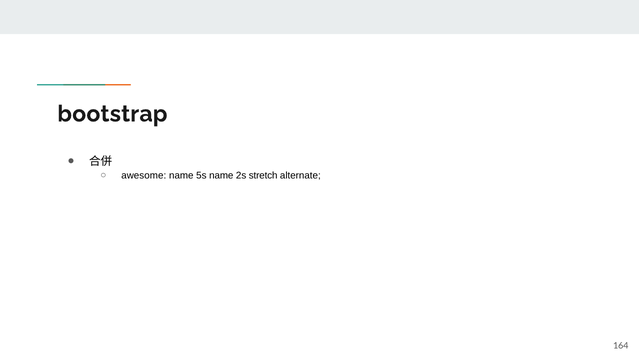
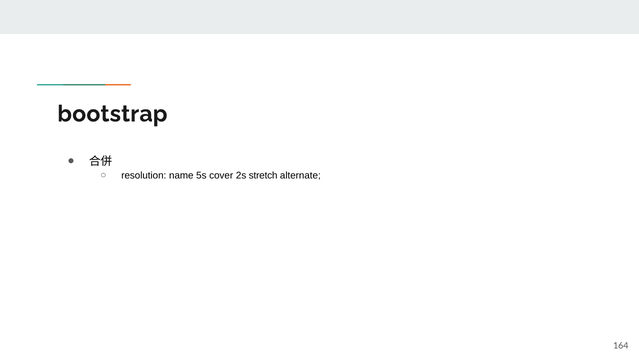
awesome: awesome -> resolution
5s name: name -> cover
